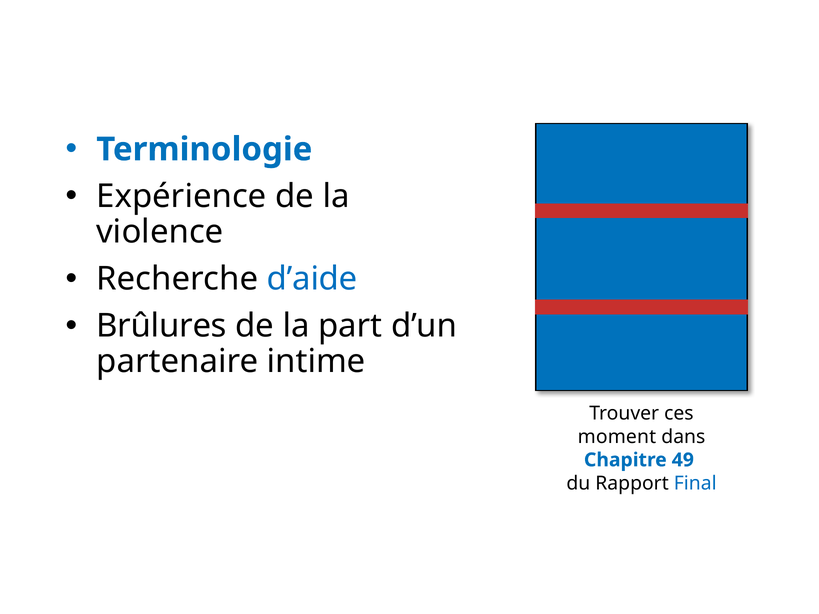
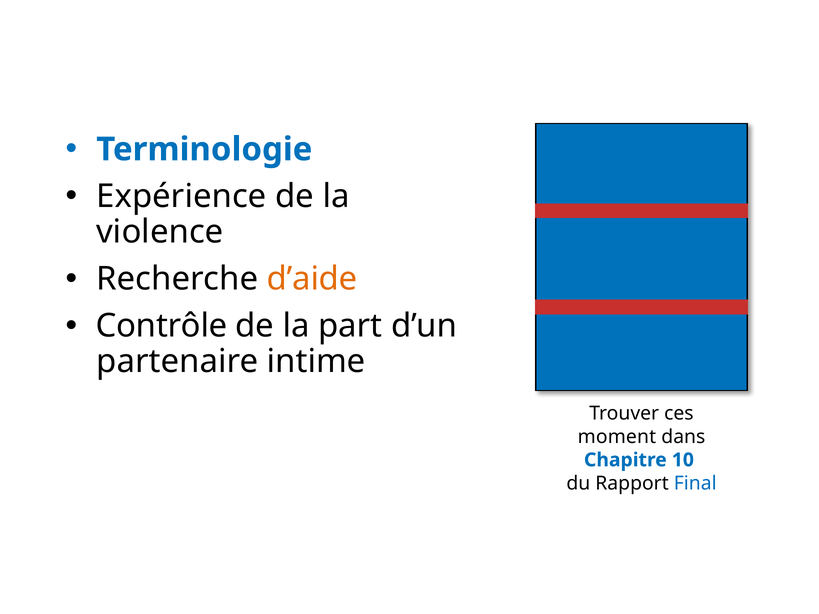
d’aide colour: blue -> orange
Brûlures: Brûlures -> Contrôle
49: 49 -> 10
